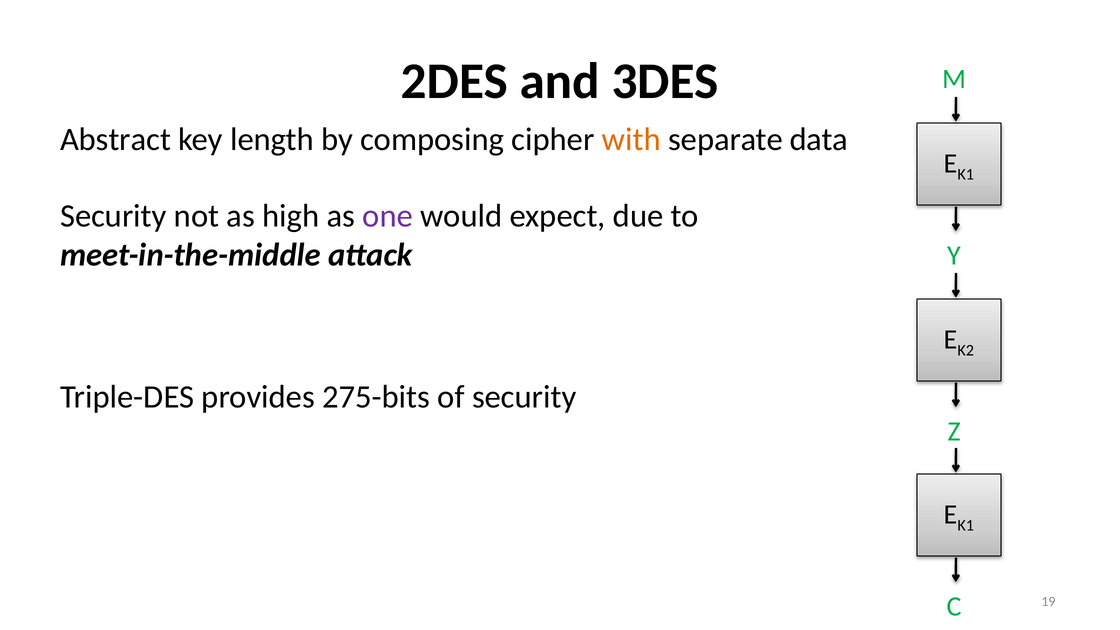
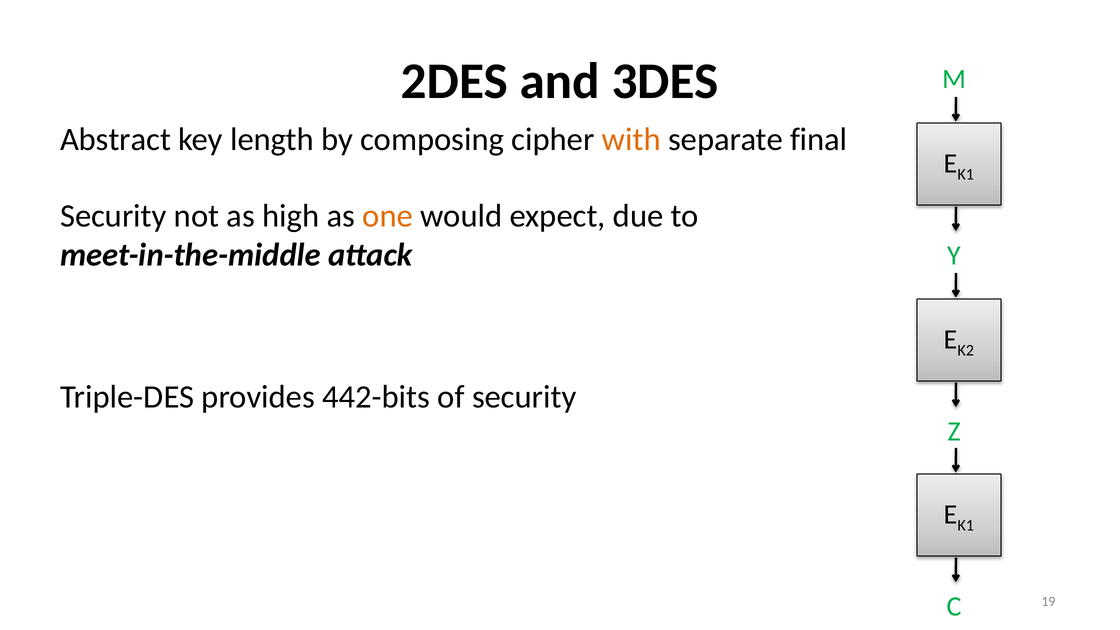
data: data -> final
one colour: purple -> orange
275-bits: 275-bits -> 442-bits
